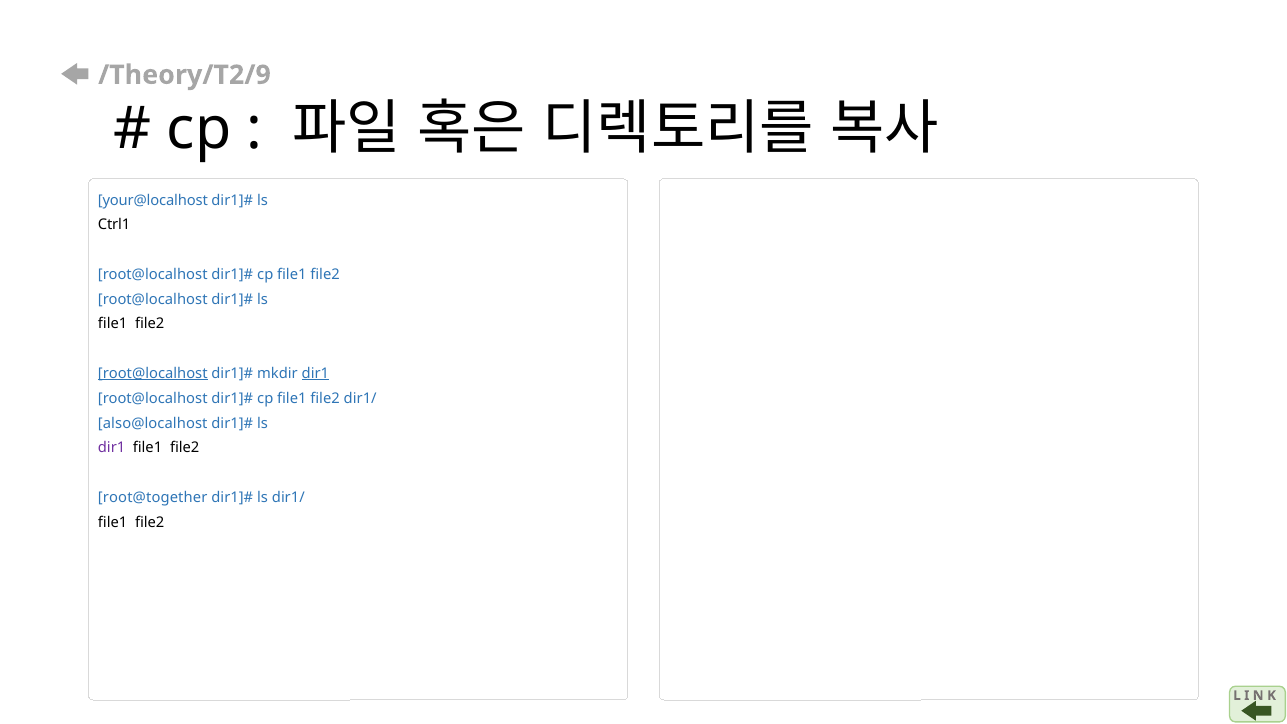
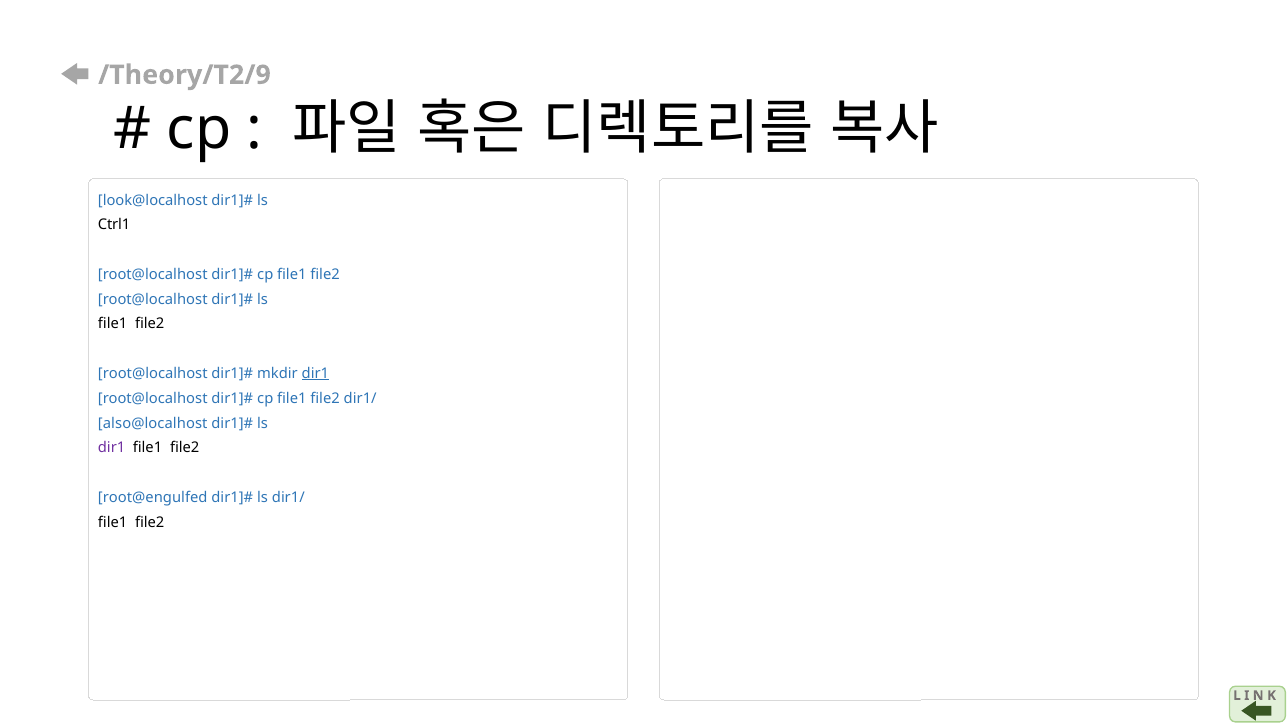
your@localhost: your@localhost -> look@localhost
root@localhost at (153, 374) underline: present -> none
root@together: root@together -> root@engulfed
